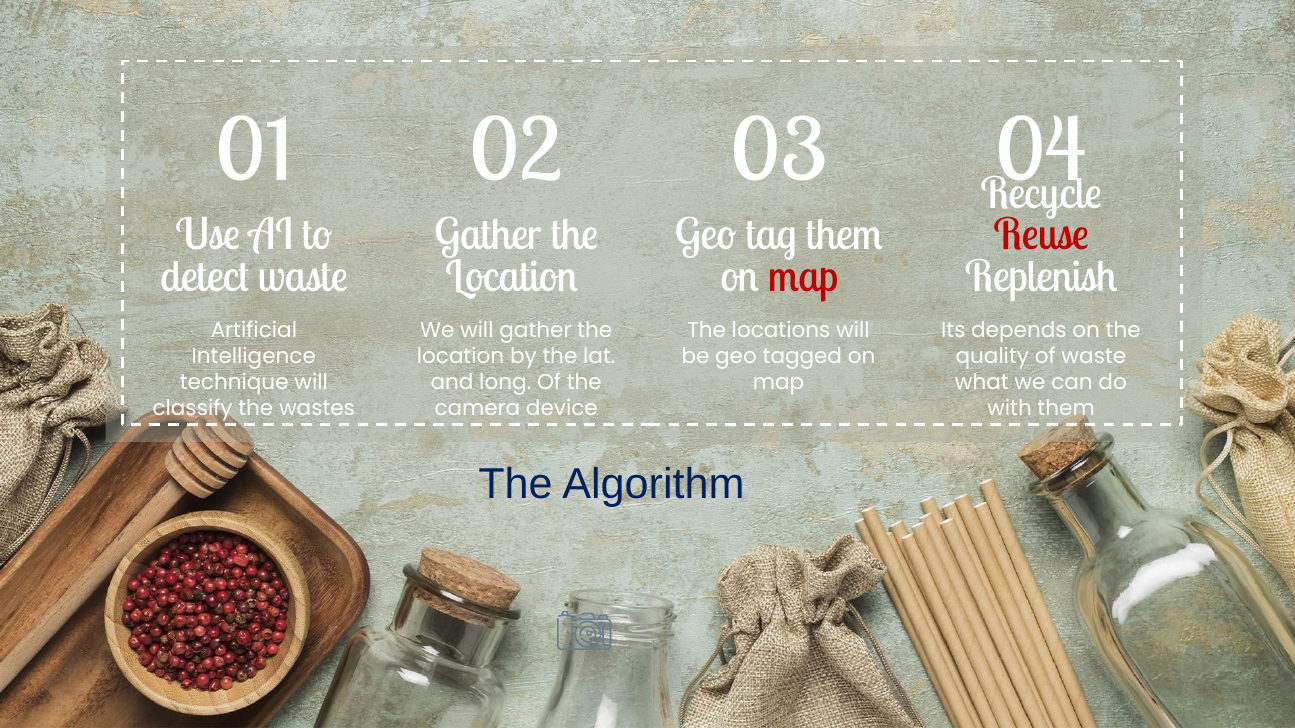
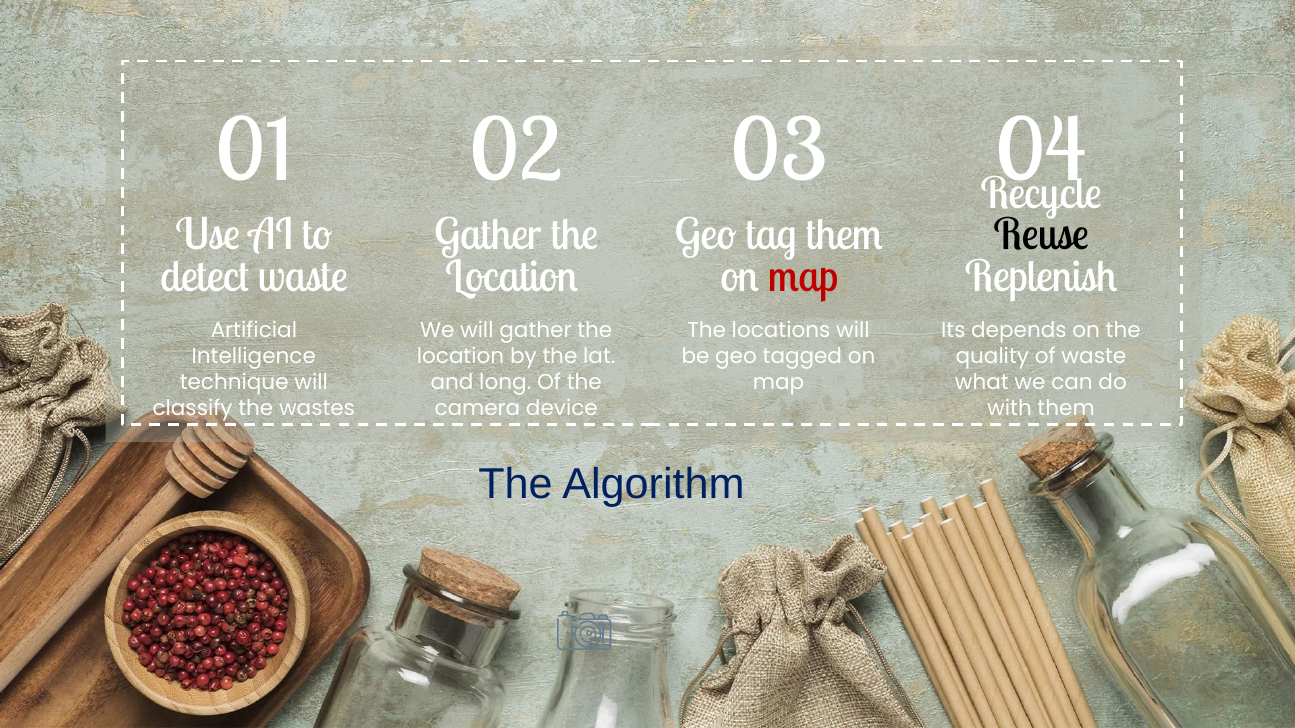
Reuse colour: red -> black
